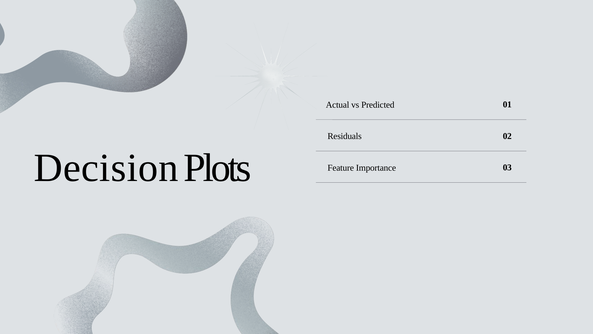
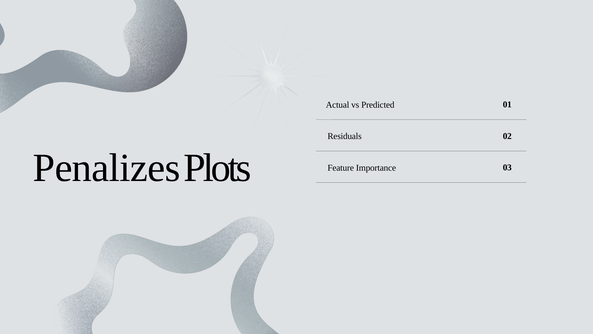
Decision: Decision -> Penalizes
